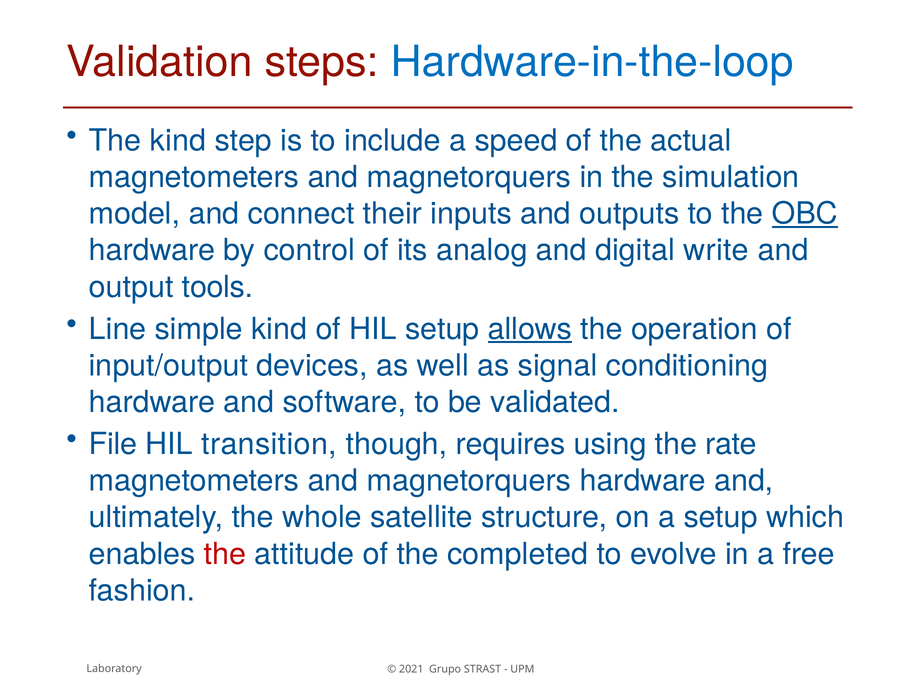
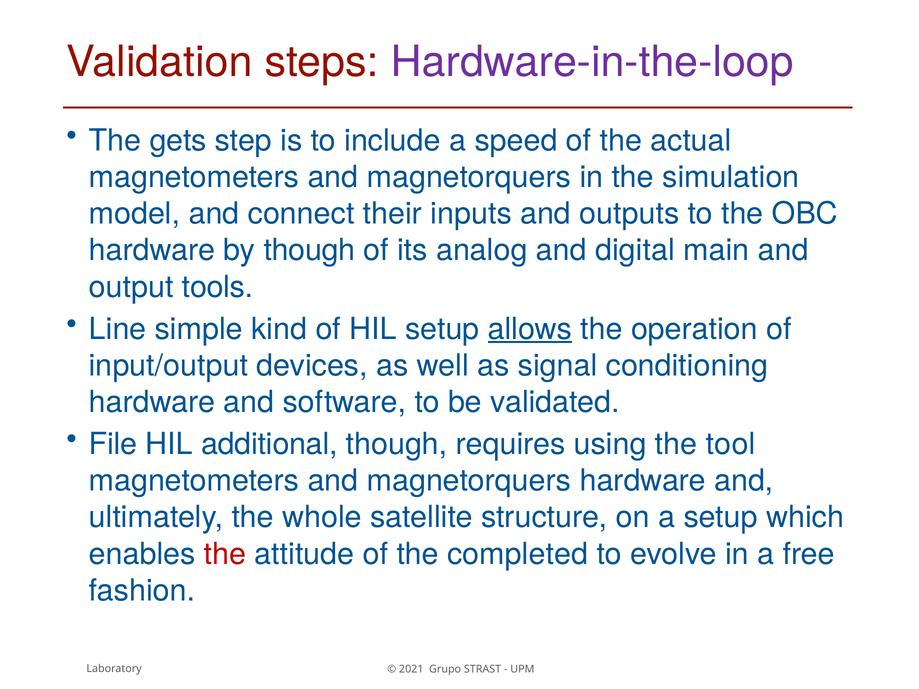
Hardware-in-the-loop colour: blue -> purple
The kind: kind -> gets
OBC underline: present -> none
by control: control -> though
write: write -> main
transition: transition -> additional
rate: rate -> tool
